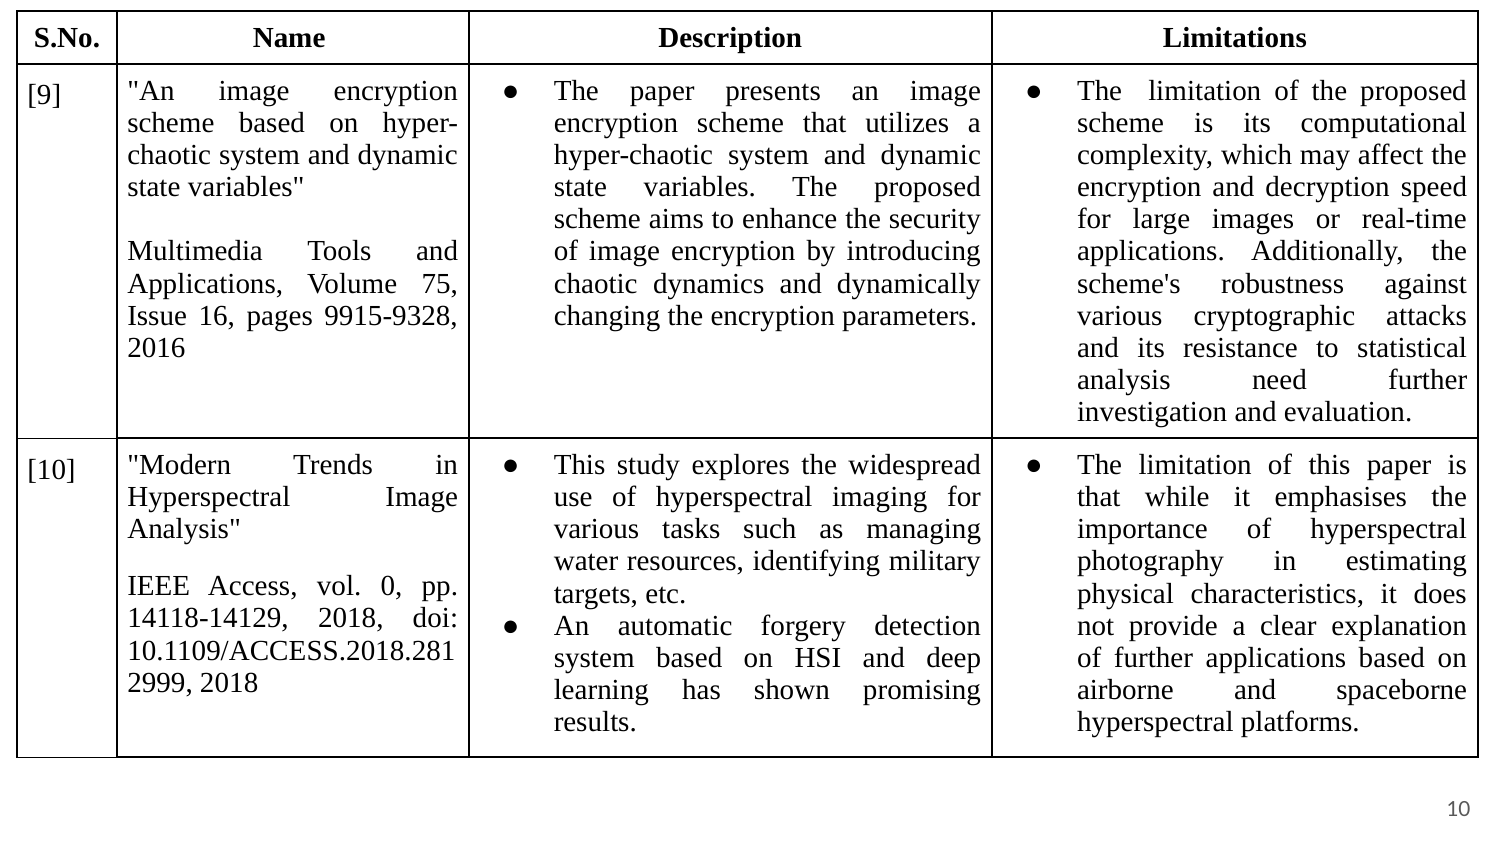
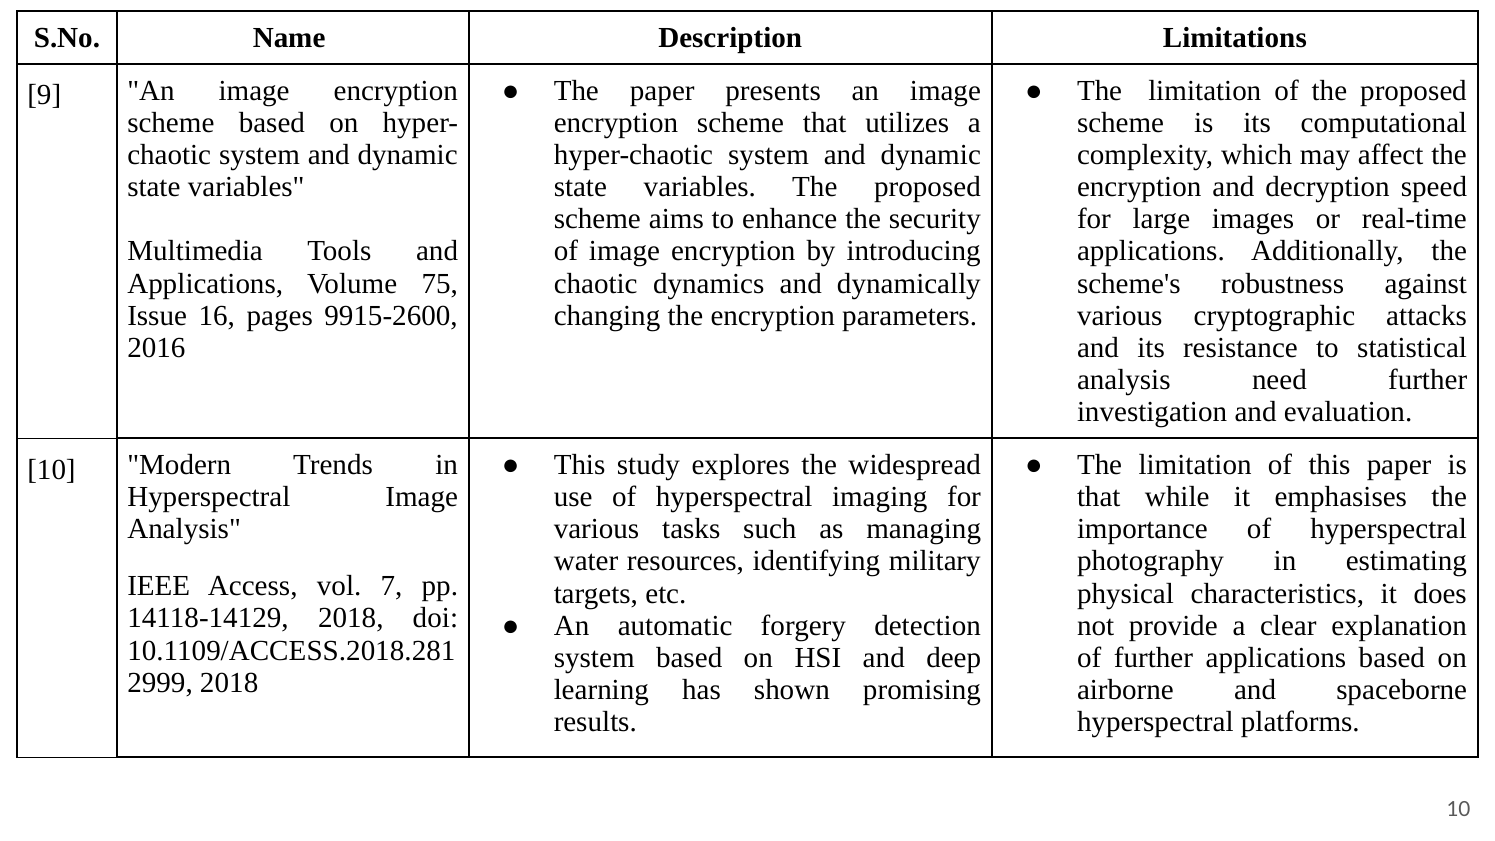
9915-9328: 9915-9328 -> 9915-2600
0: 0 -> 7
